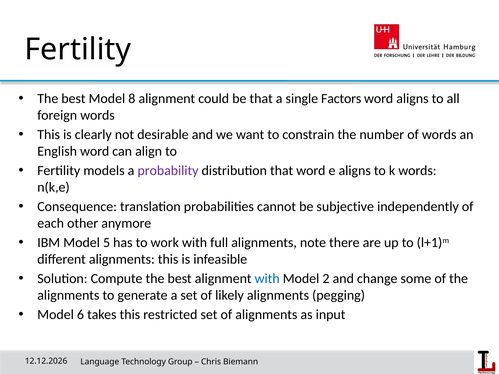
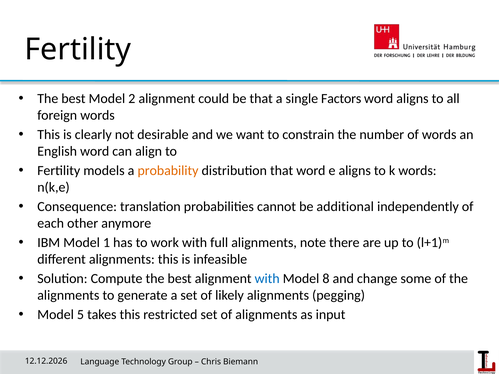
8: 8 -> 2
probability colour: purple -> orange
subjective: subjective -> additional
5: 5 -> 1
2: 2 -> 8
6: 6 -> 5
